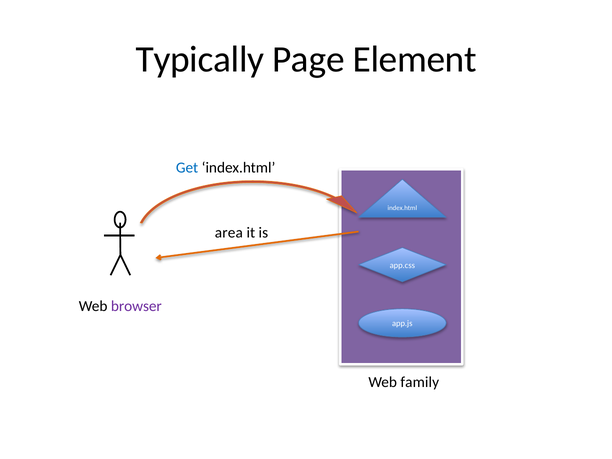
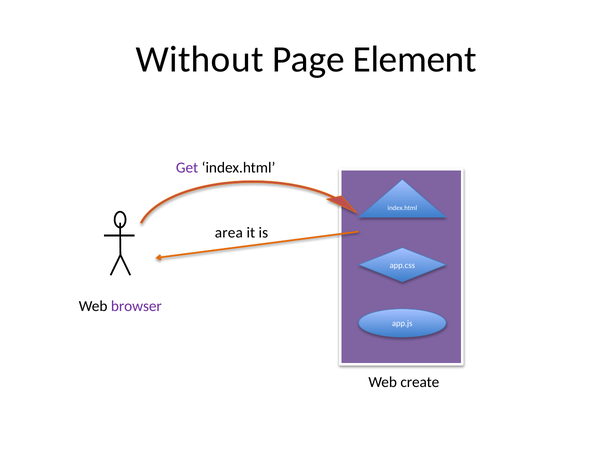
Typically: Typically -> Without
Get colour: blue -> purple
family: family -> create
